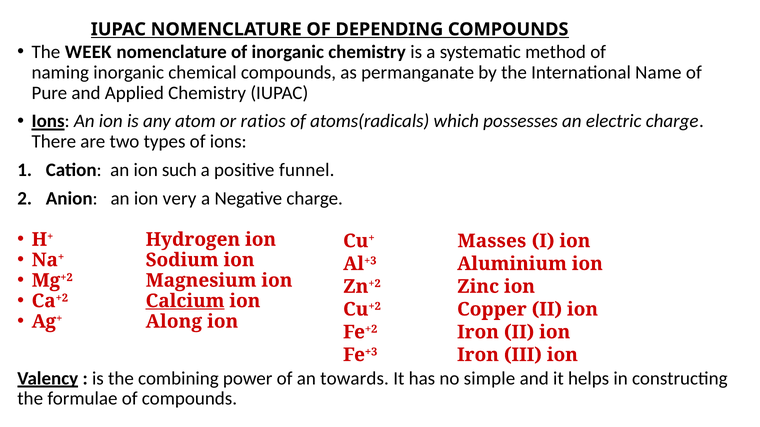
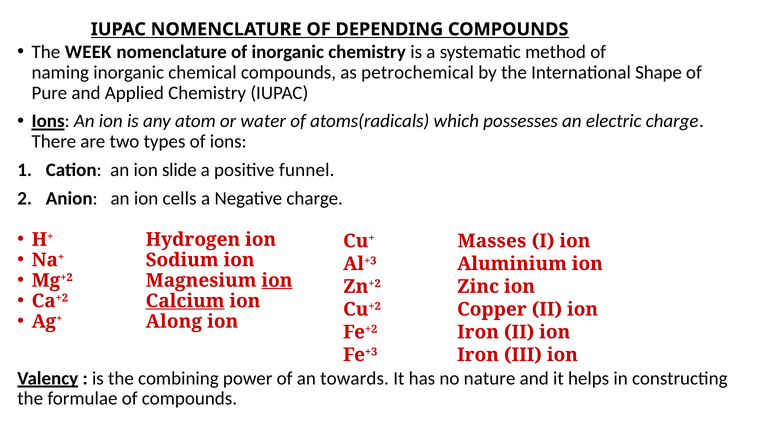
permanganate: permanganate -> petrochemical
Name: Name -> Shape
ratios: ratios -> water
such: such -> slide
very: very -> cells
ion at (277, 281) underline: none -> present
simple: simple -> nature
